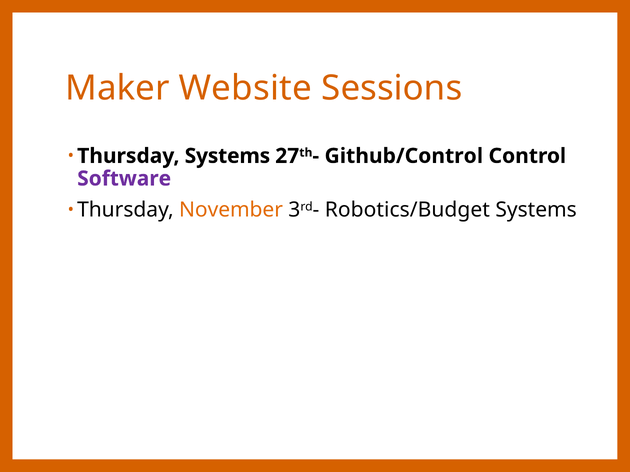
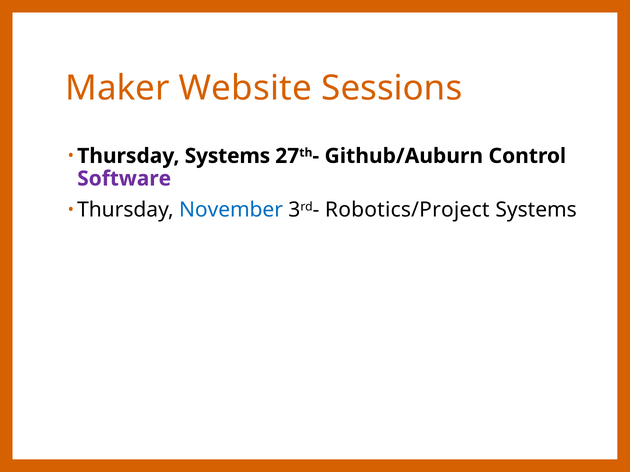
Github/Control: Github/Control -> Github/Auburn
November colour: orange -> blue
Robotics/Budget: Robotics/Budget -> Robotics/Project
